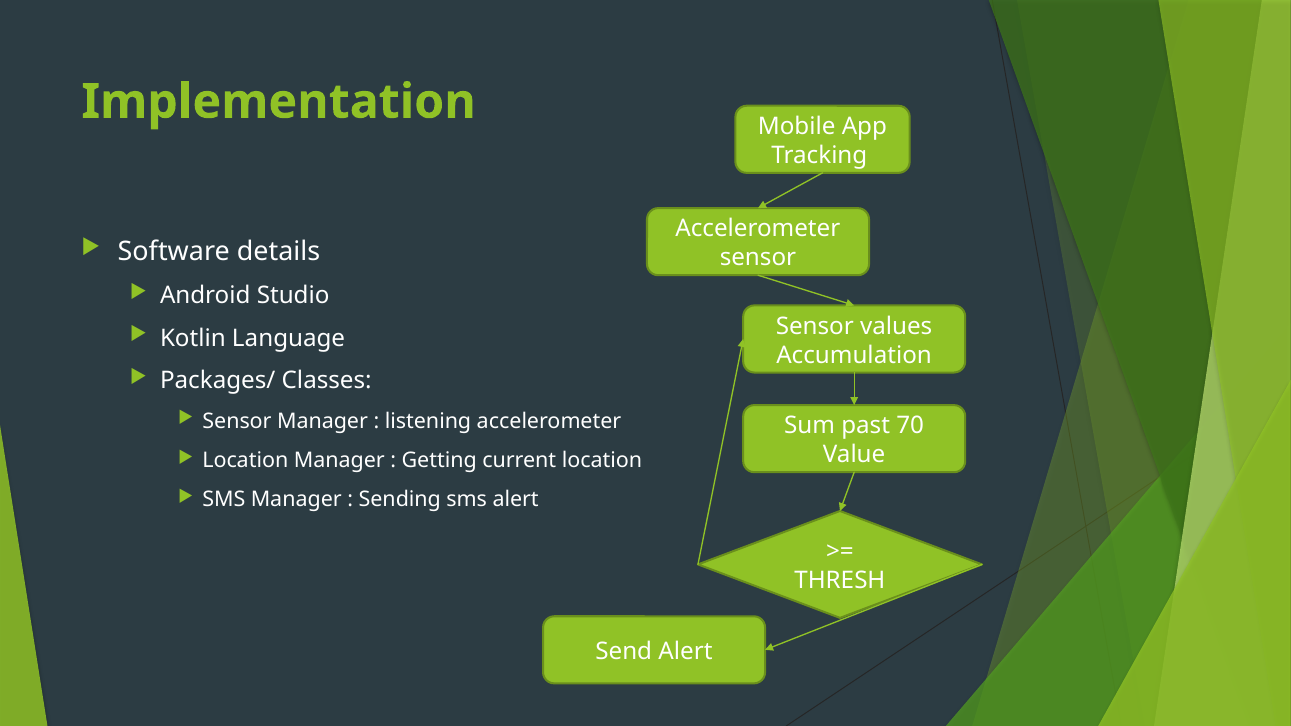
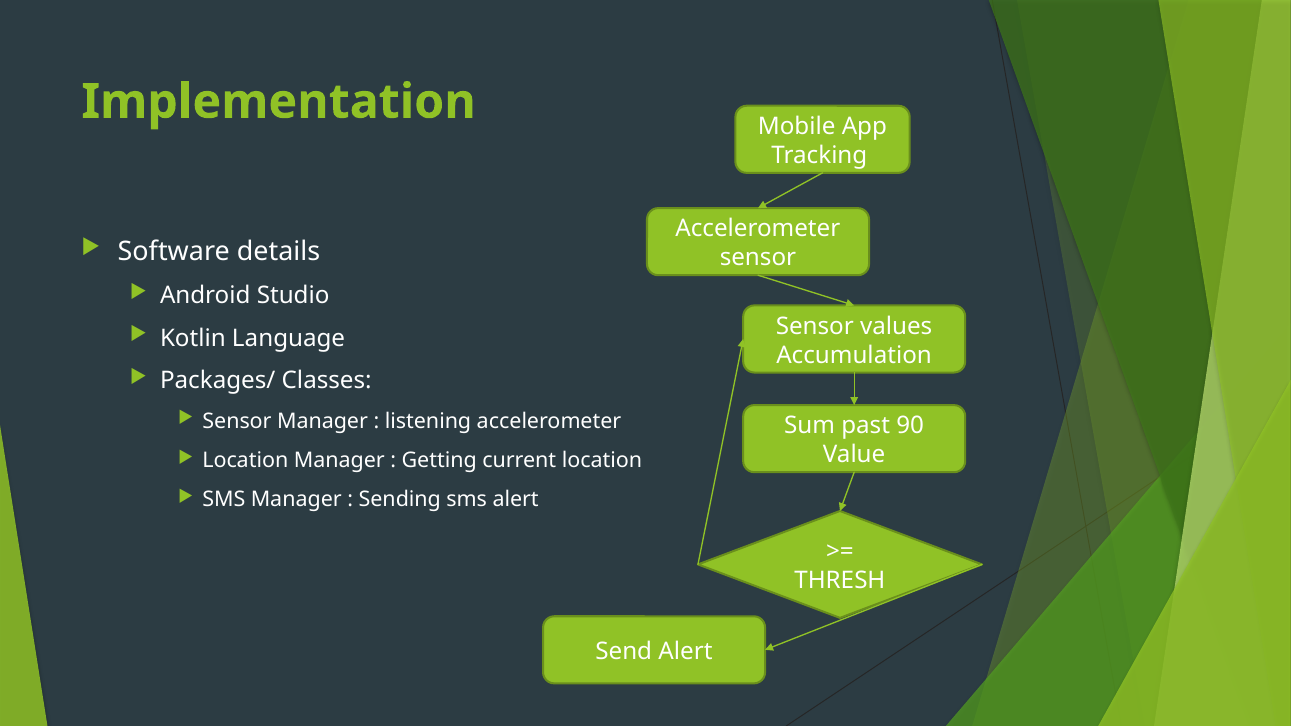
70: 70 -> 90
